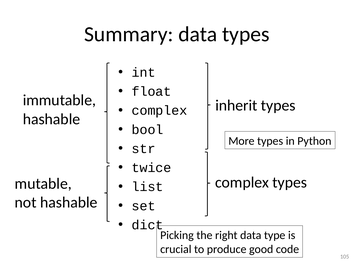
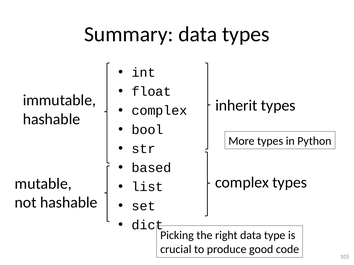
twice: twice -> based
